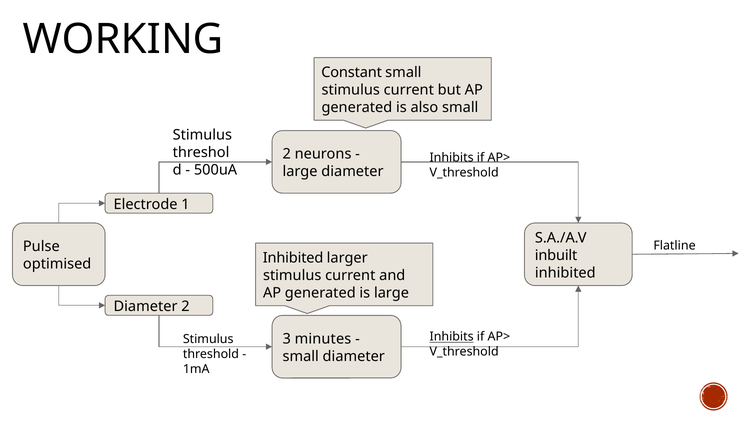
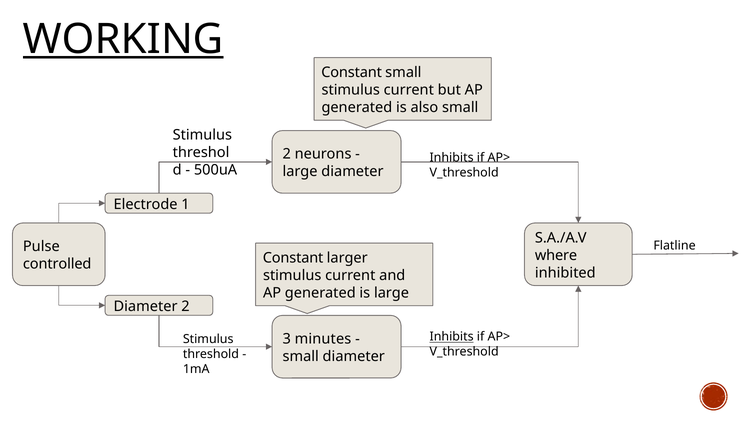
WORKING underline: none -> present
inbuilt: inbuilt -> where
Inhibited at (293, 258): Inhibited -> Constant
optimised: optimised -> controlled
